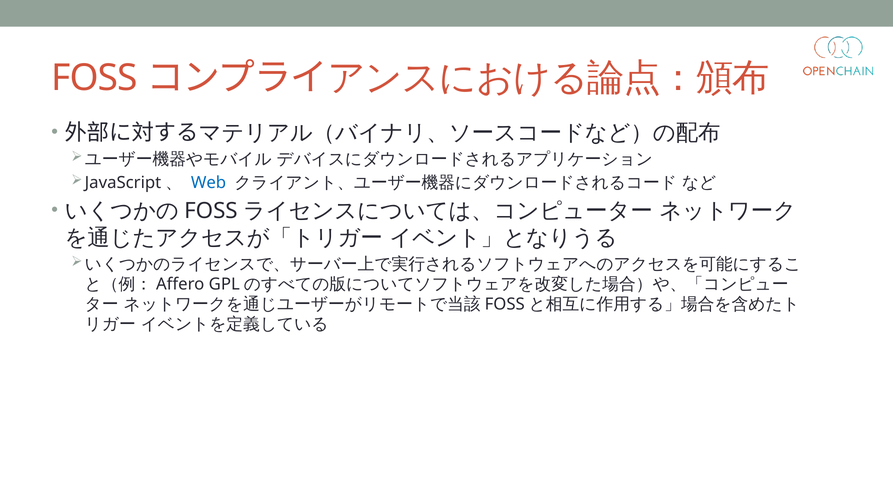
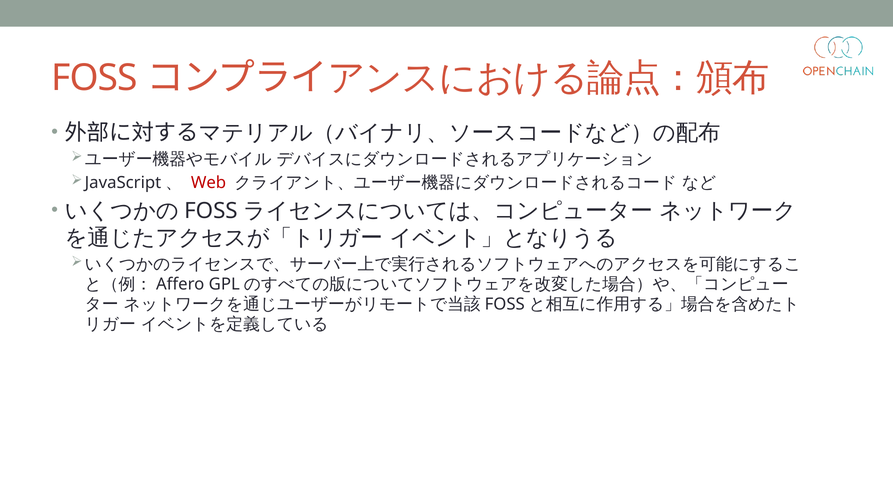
Web colour: blue -> red
